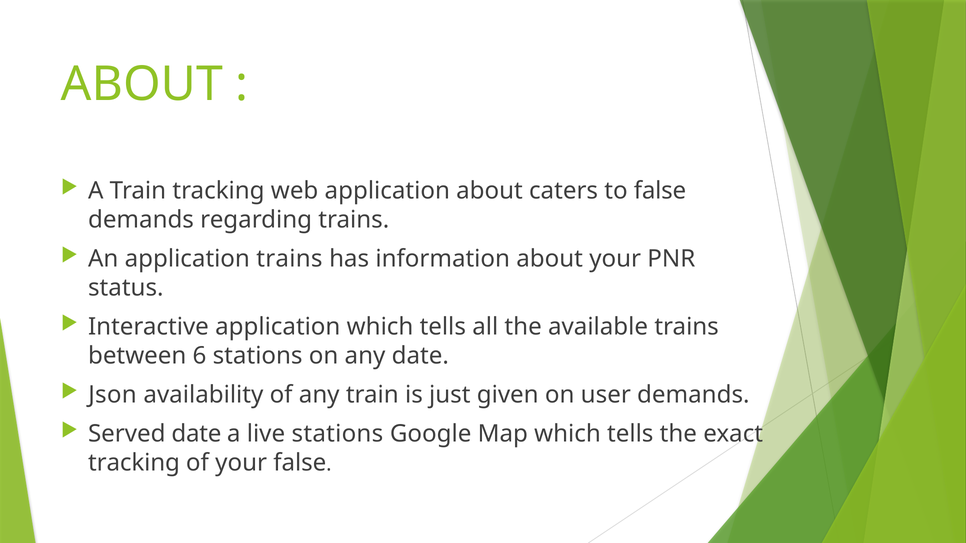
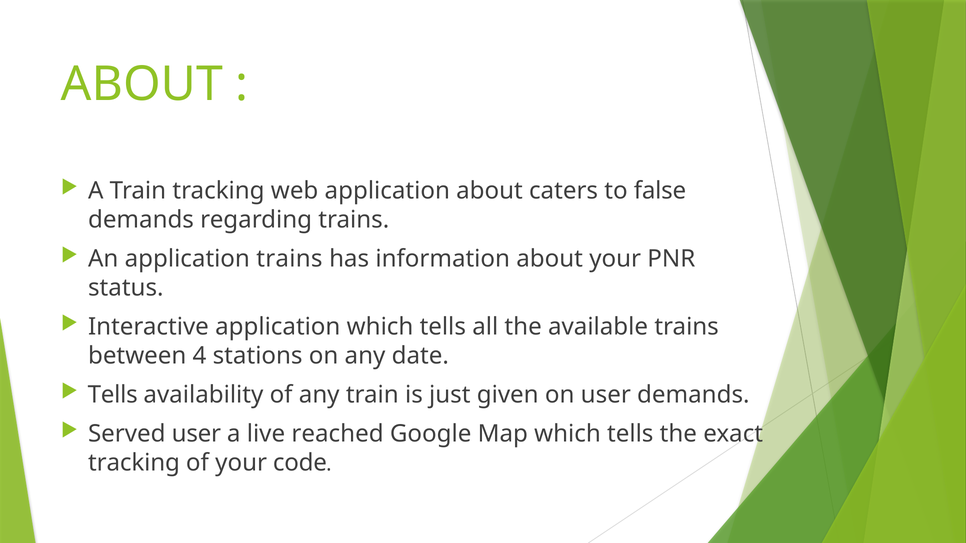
6: 6 -> 4
Json at (112, 395): Json -> Tells
Served date: date -> user
live stations: stations -> reached
your false: false -> code
